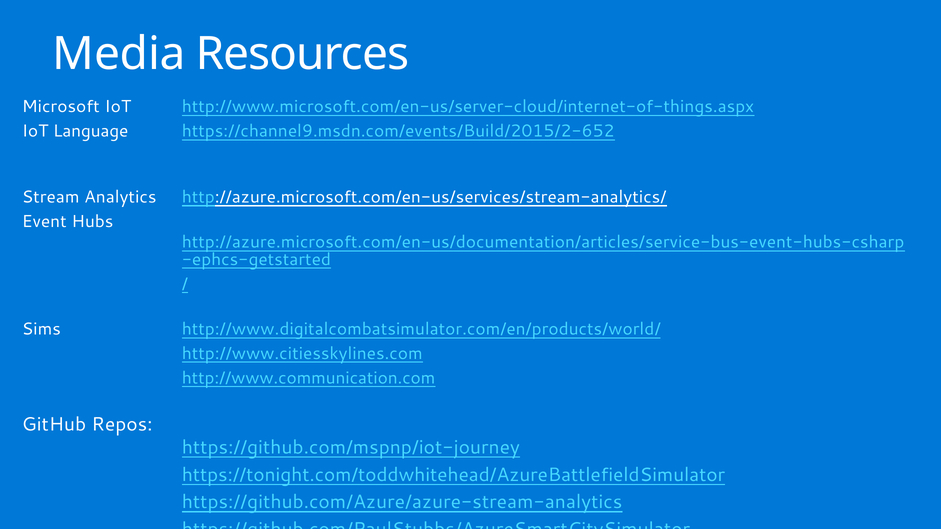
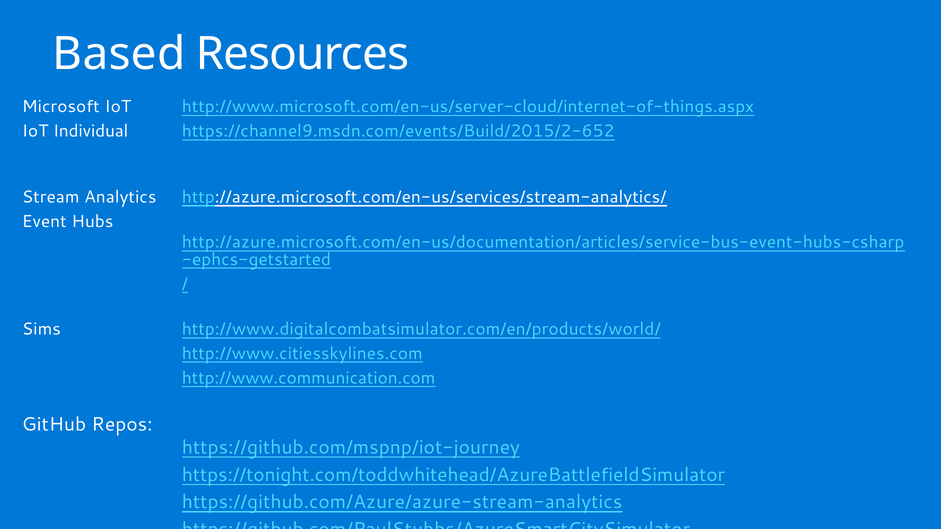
Media: Media -> Based
Language: Language -> Individual
